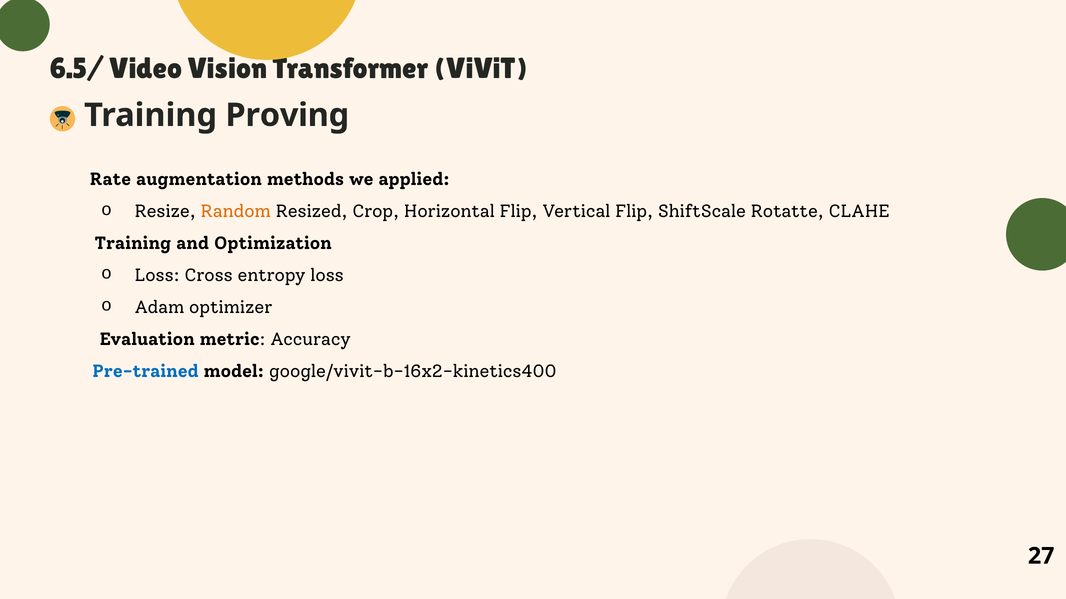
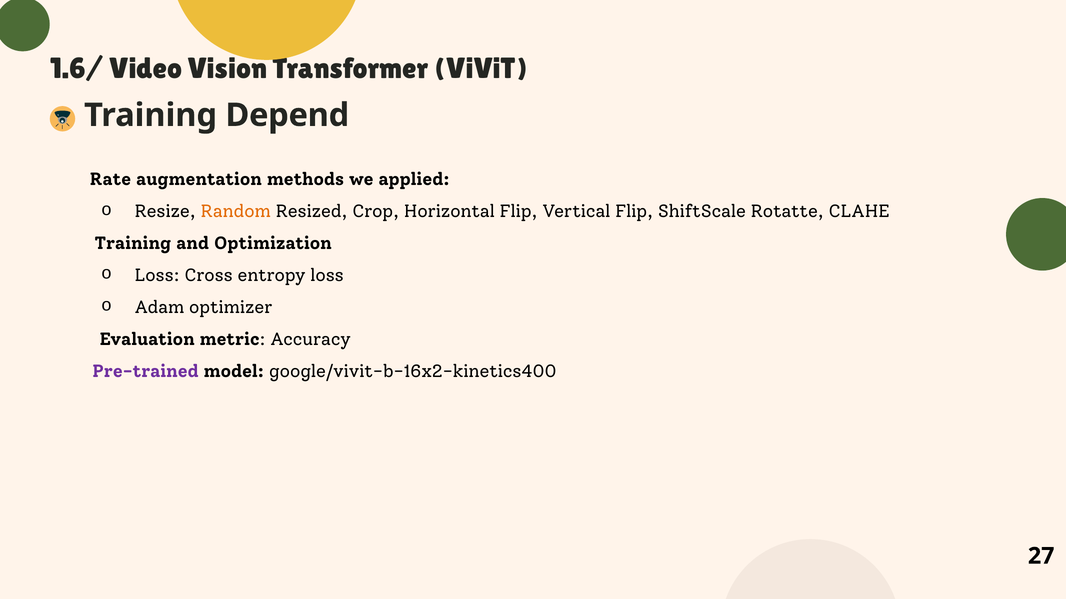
6.5/: 6.5/ -> 1.6/
Proving: Proving -> Depend
Pre-trained colour: blue -> purple
